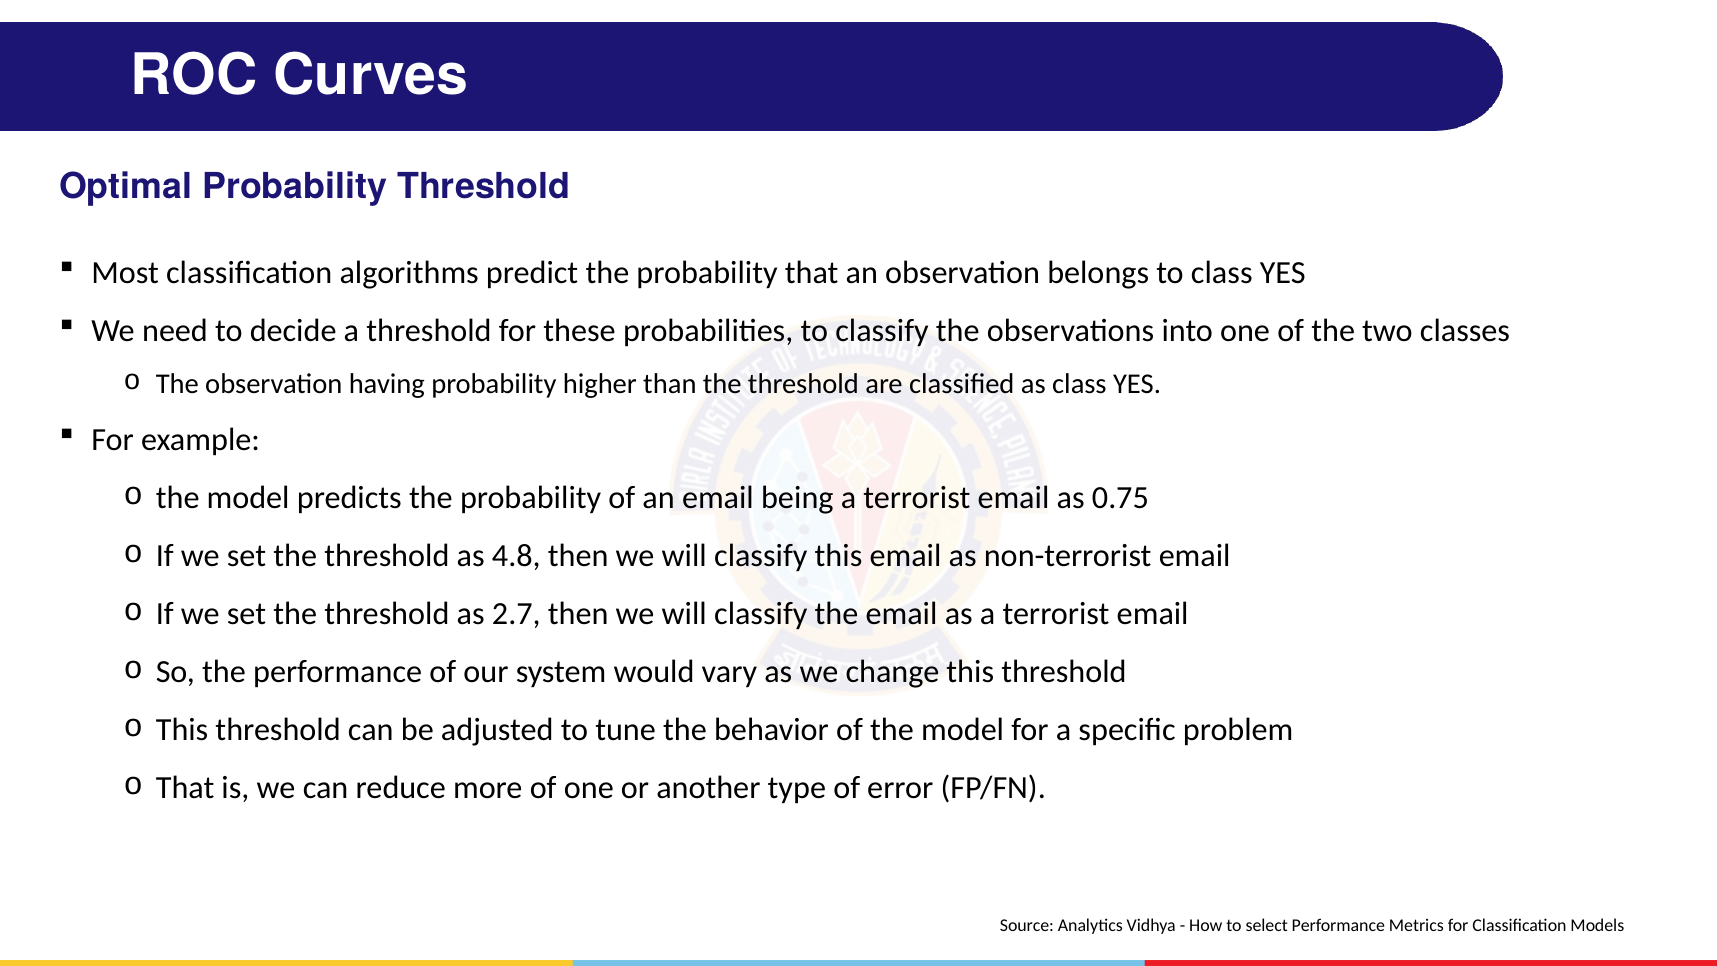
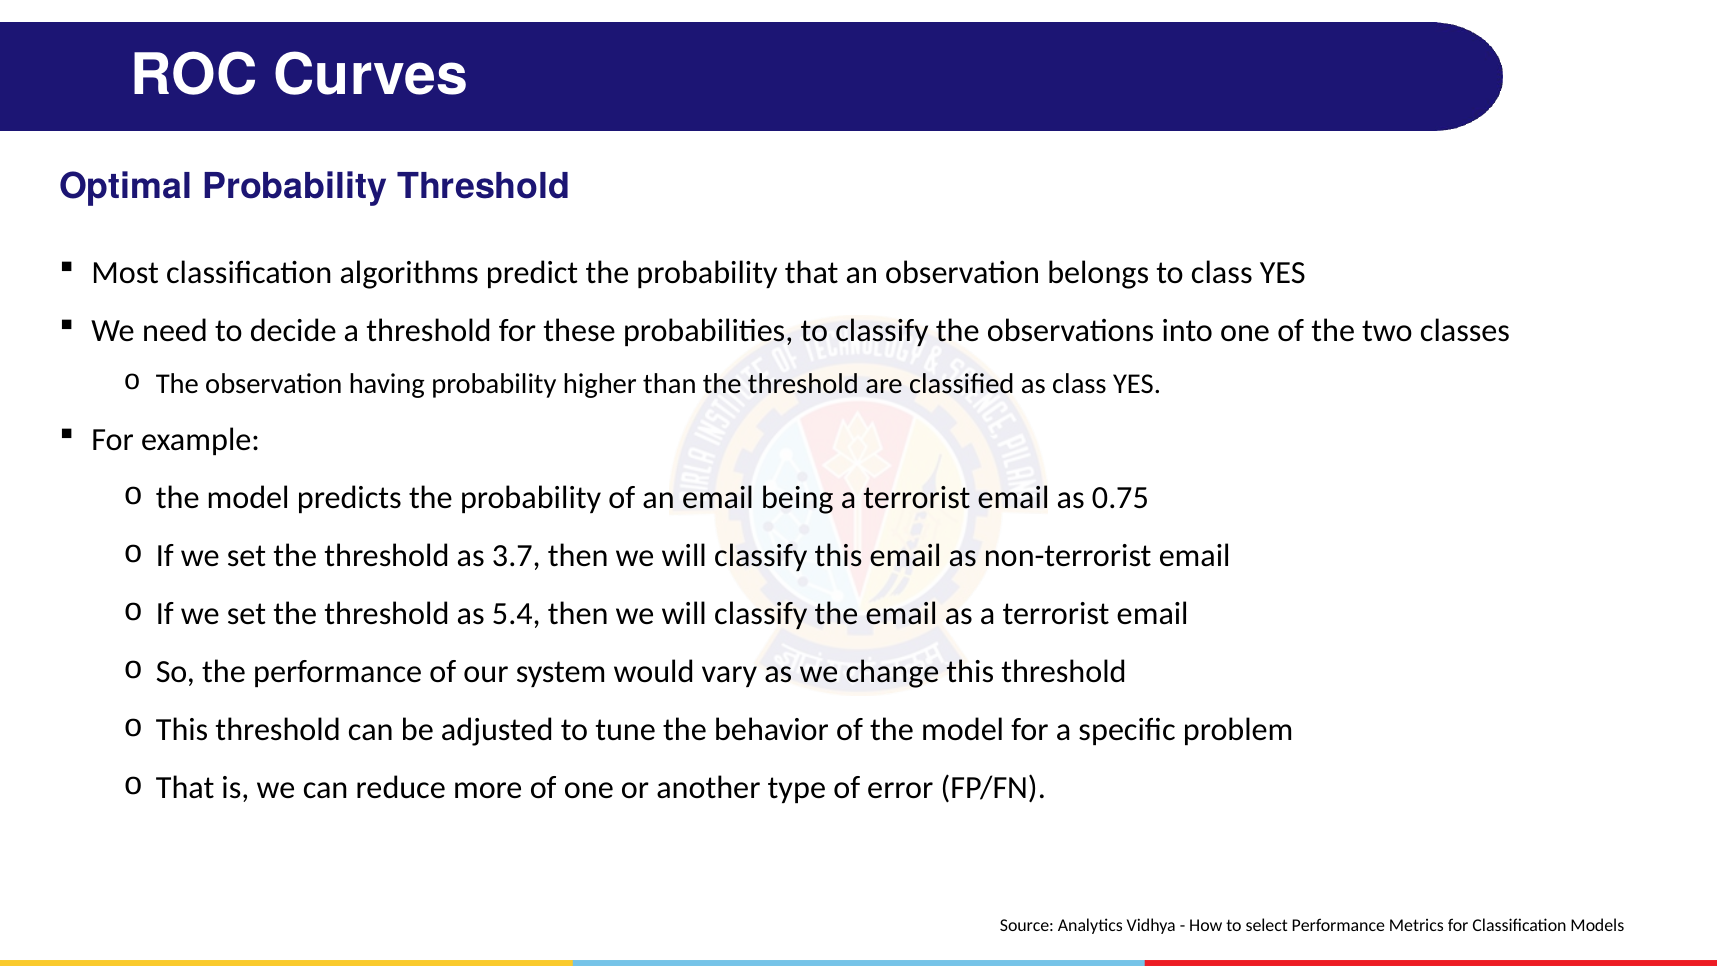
4.8: 4.8 -> 3.7
2.7: 2.7 -> 5.4
